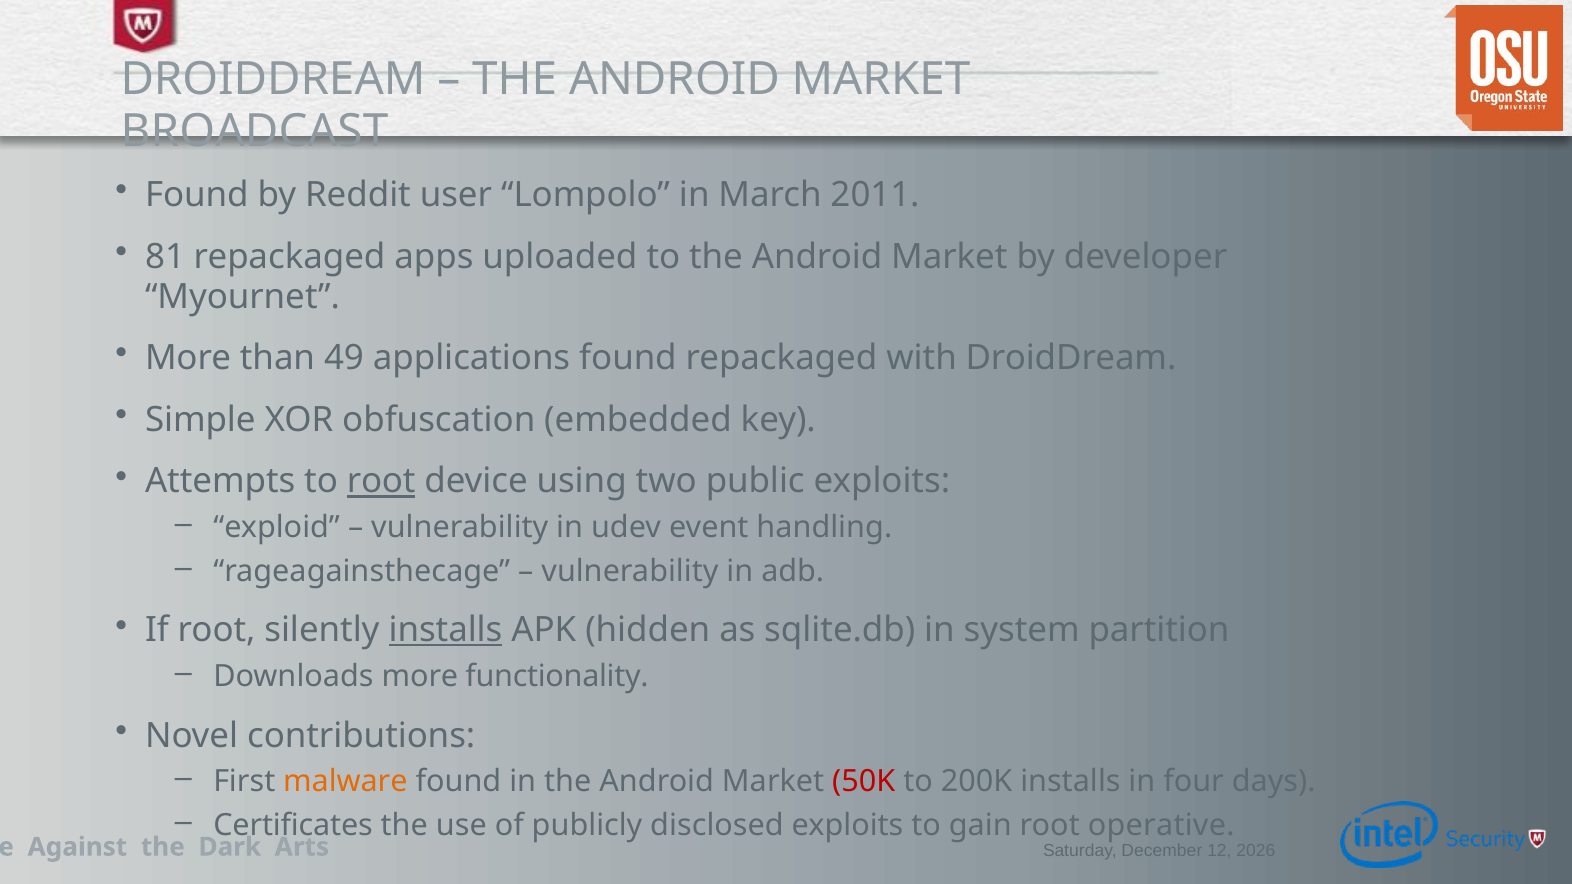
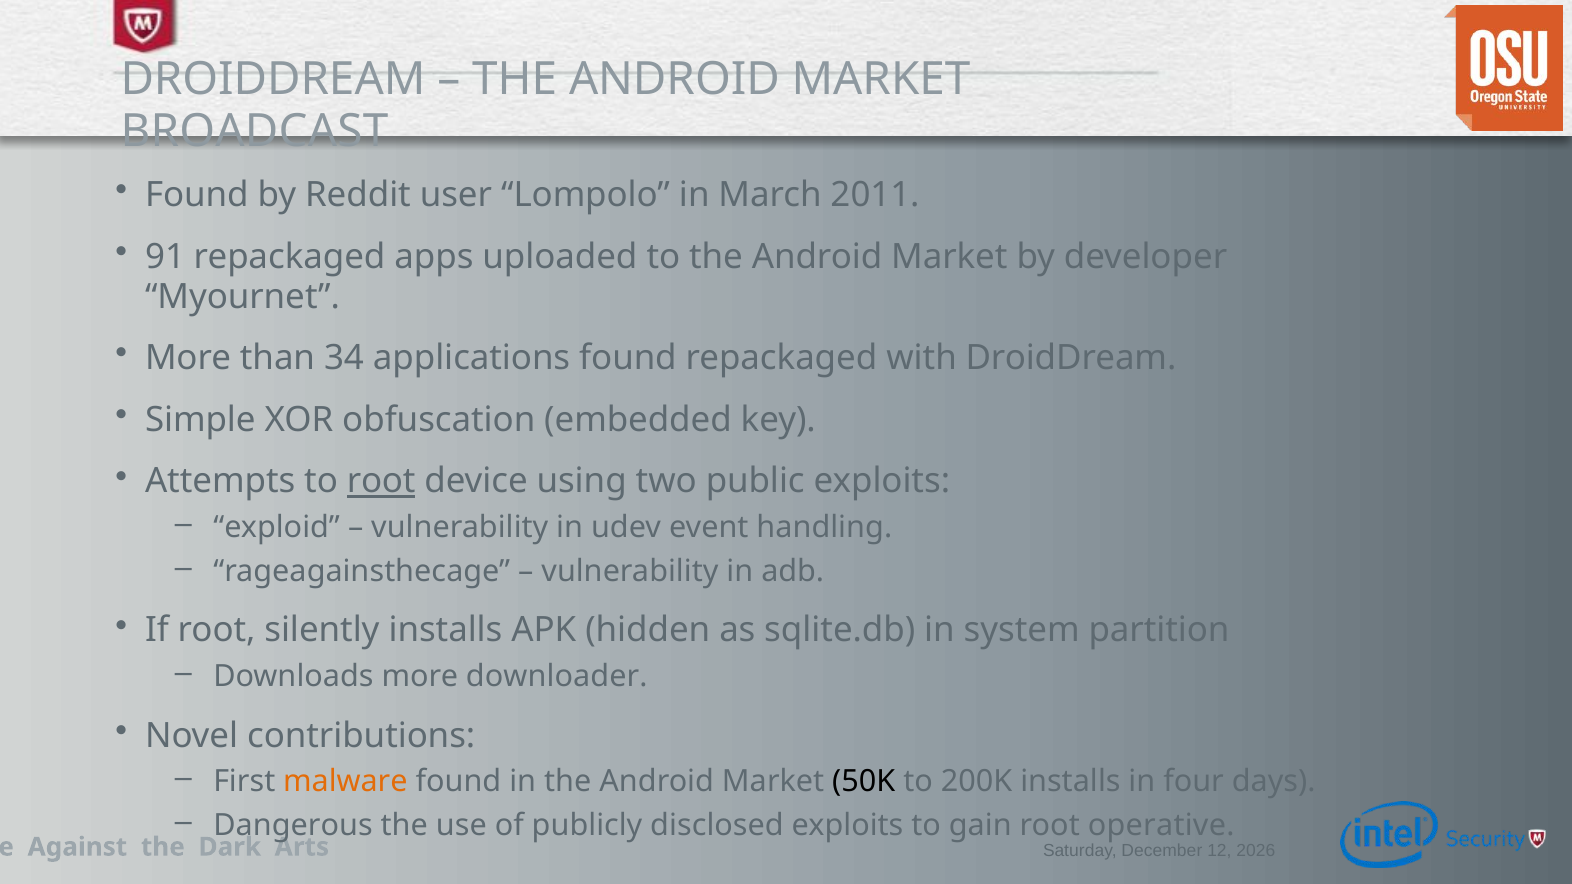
81: 81 -> 91
49: 49 -> 34
installs at (445, 631) underline: present -> none
functionality: functionality -> downloader
50K colour: red -> black
Certificates: Certificates -> Dangerous
